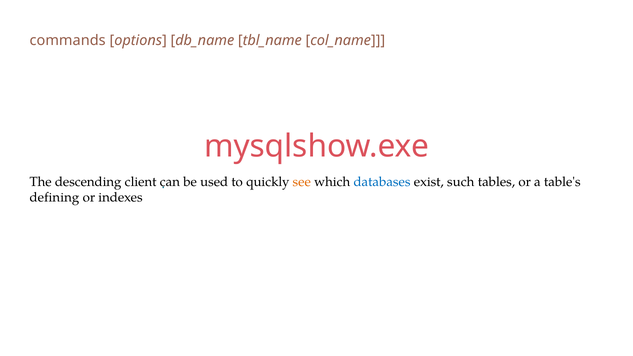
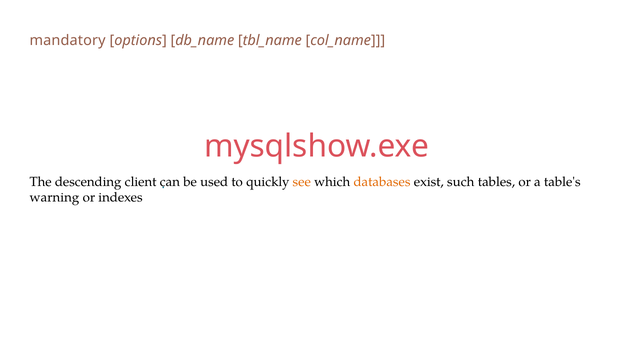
commands: commands -> mandatory
databases colour: blue -> orange
defining: defining -> warning
